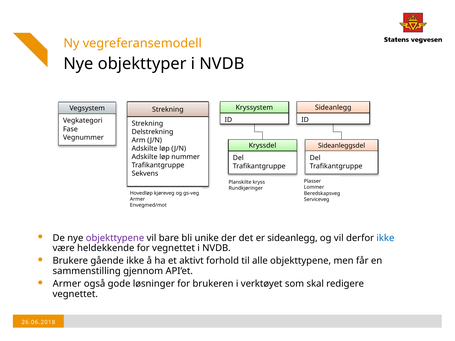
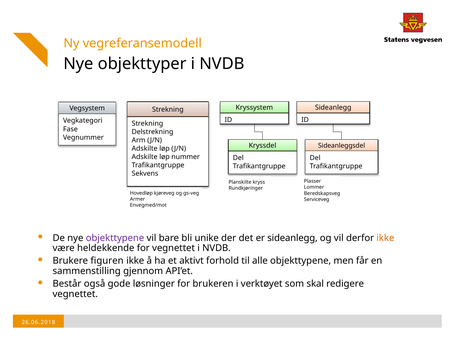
ikke at (385, 238) colour: blue -> orange
gående: gående -> figuren
Armer at (67, 284): Armer -> Består
